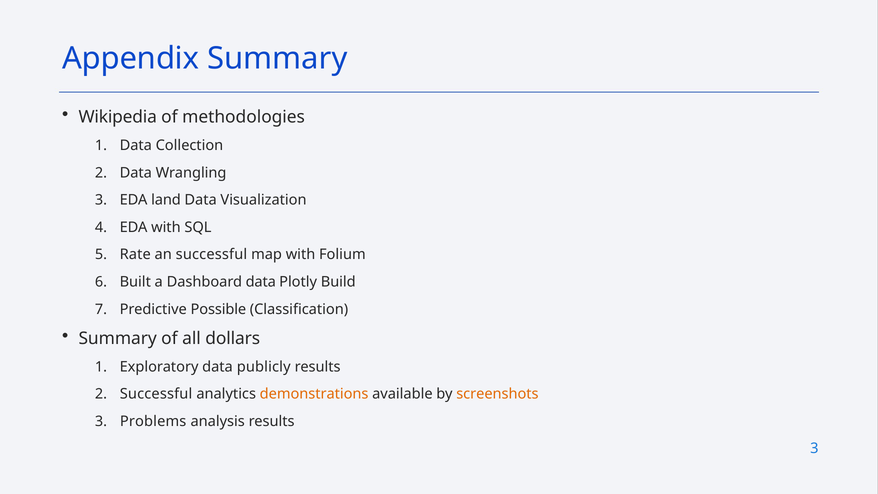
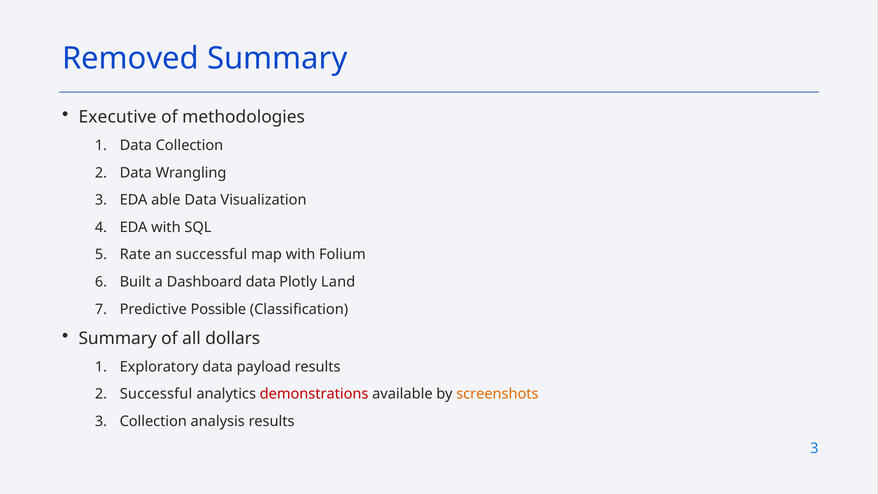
Appendix: Appendix -> Removed
Wikipedia: Wikipedia -> Executive
land: land -> able
Build: Build -> Land
publicly: publicly -> payload
demonstrations colour: orange -> red
3 Problems: Problems -> Collection
